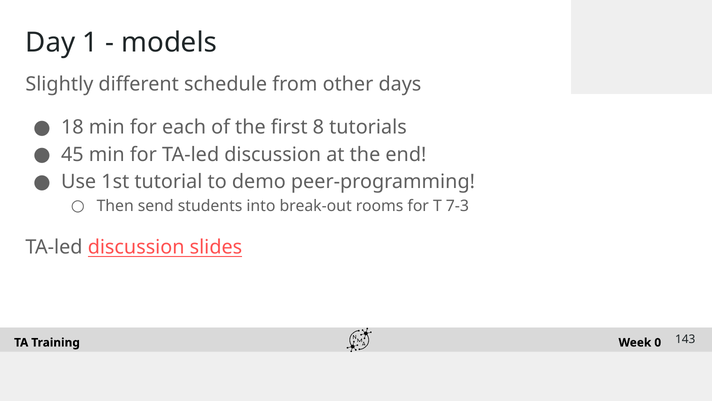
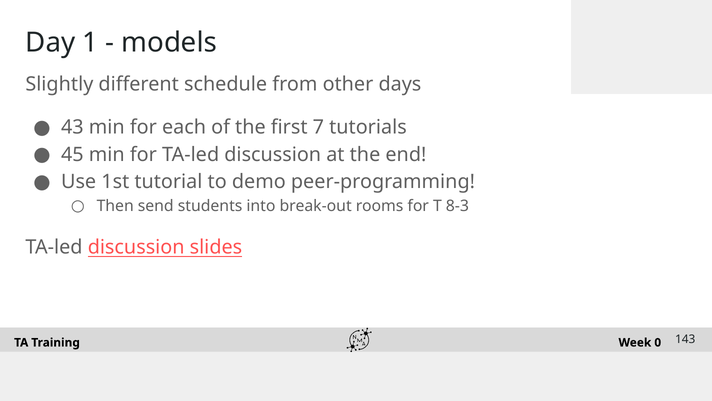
18: 18 -> 43
8: 8 -> 7
7-3: 7-3 -> 8-3
